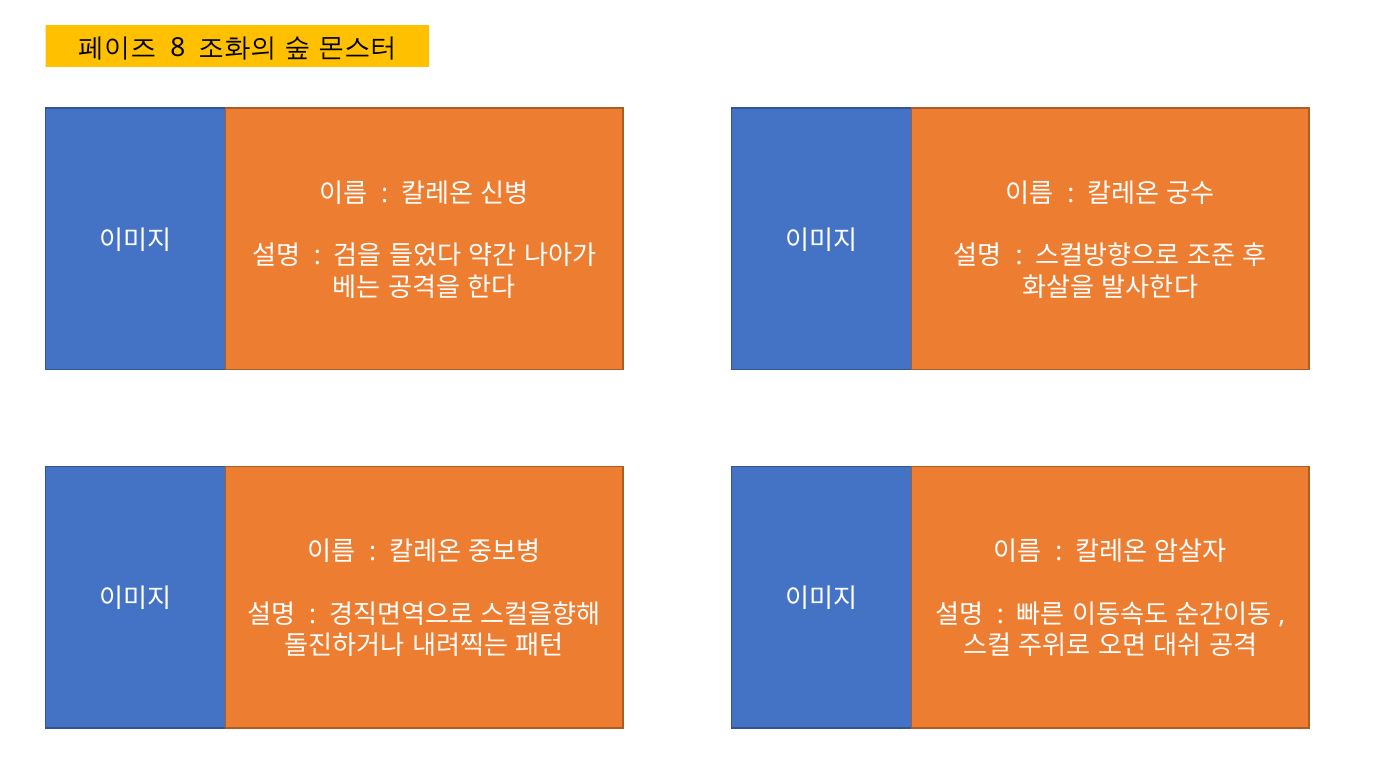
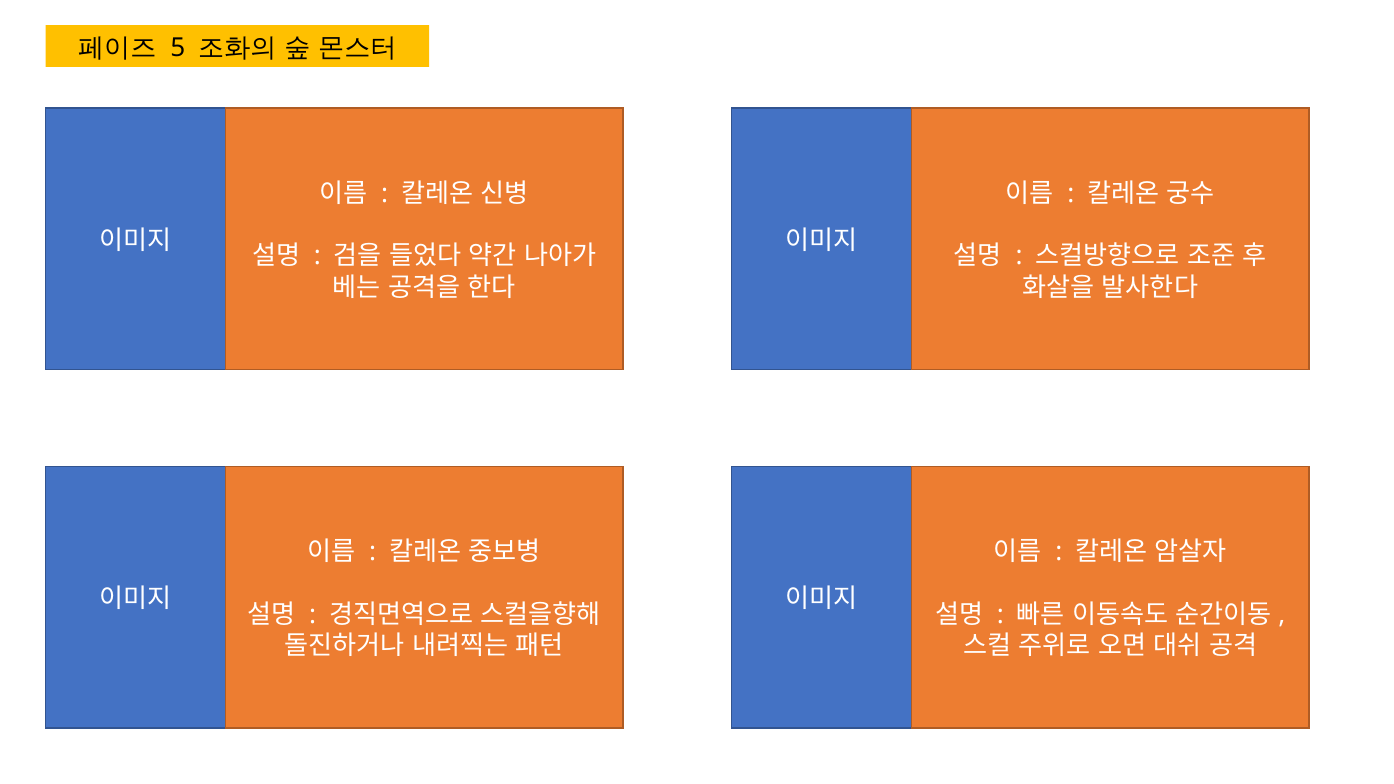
8: 8 -> 5
